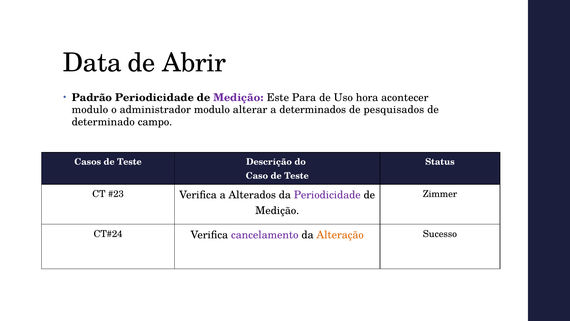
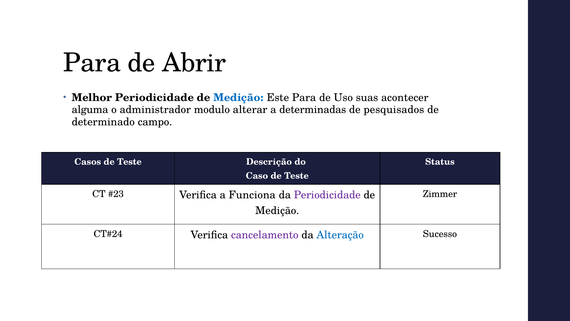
Data at (92, 63): Data -> Para
Padrão: Padrão -> Melhor
Medição at (238, 97) colour: purple -> blue
hora: hora -> suas
modulo at (90, 110): modulo -> alguma
determinados: determinados -> determinadas
Alterados: Alterados -> Funciona
Alteração colour: orange -> blue
